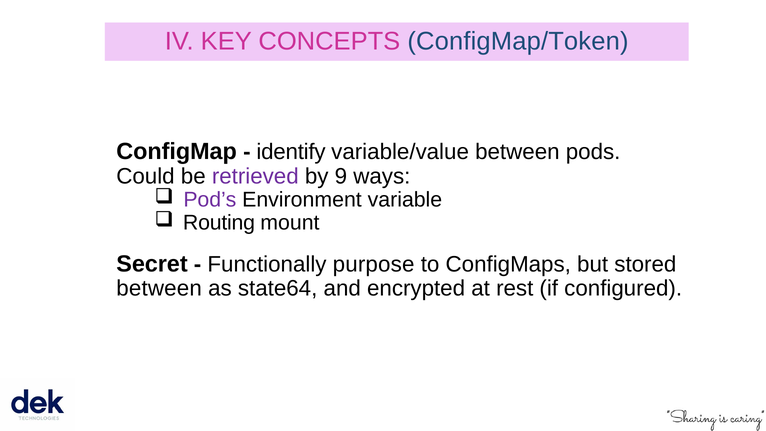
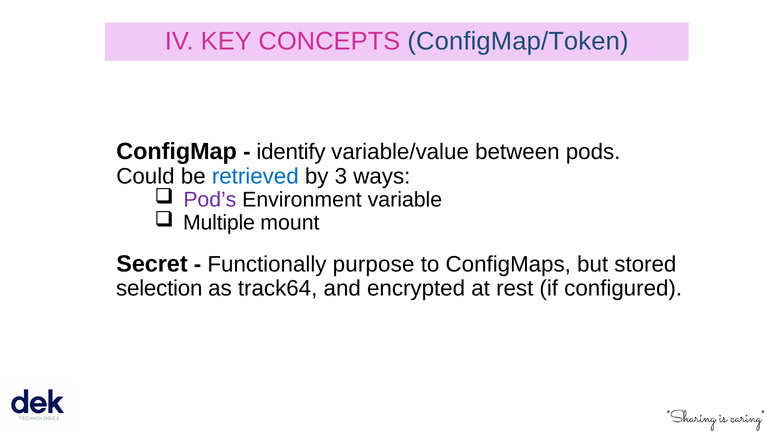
retrieved colour: purple -> blue
9: 9 -> 3
Routing: Routing -> Multiple
between at (159, 289): between -> selection
state64: state64 -> track64
